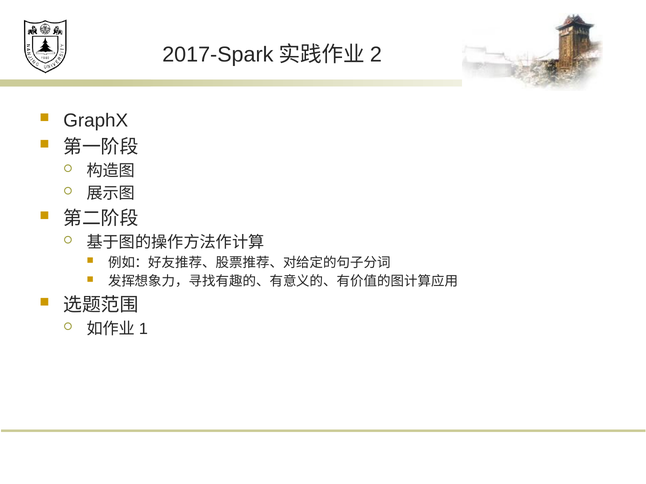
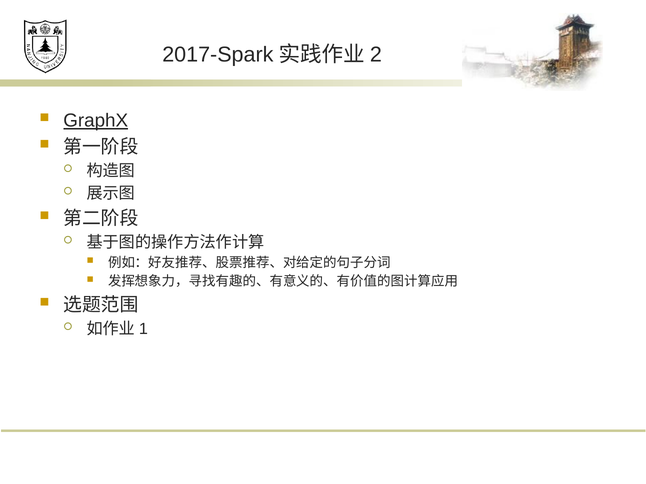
GraphX underline: none -> present
